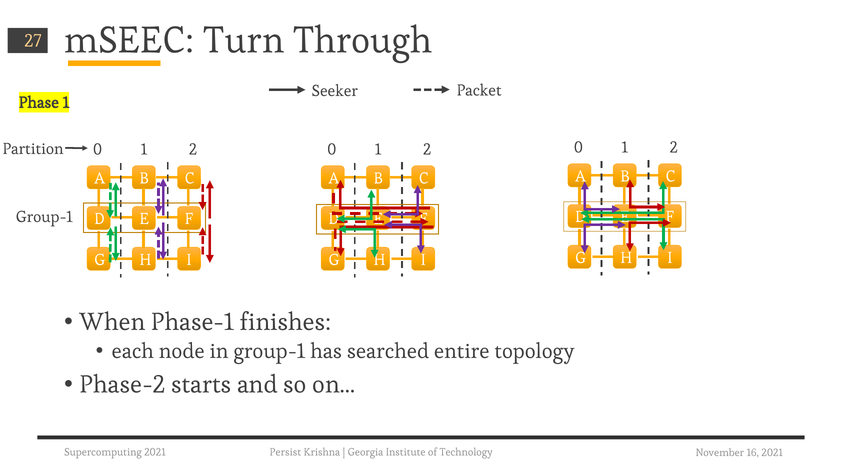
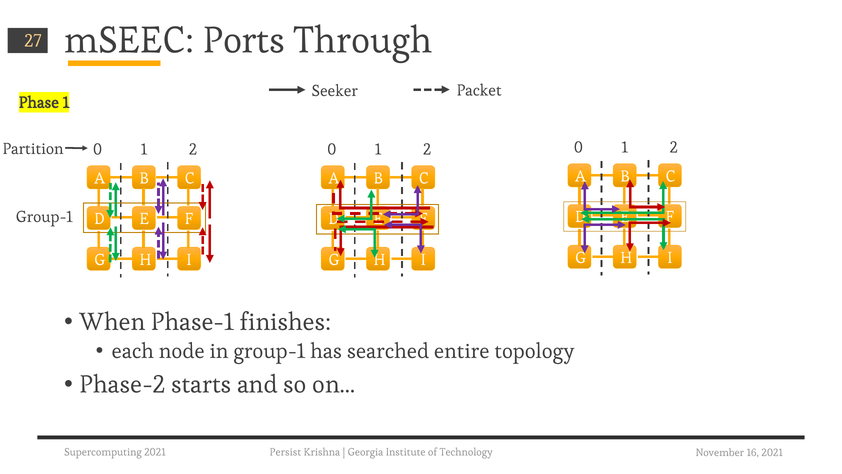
Turn: Turn -> Ports
